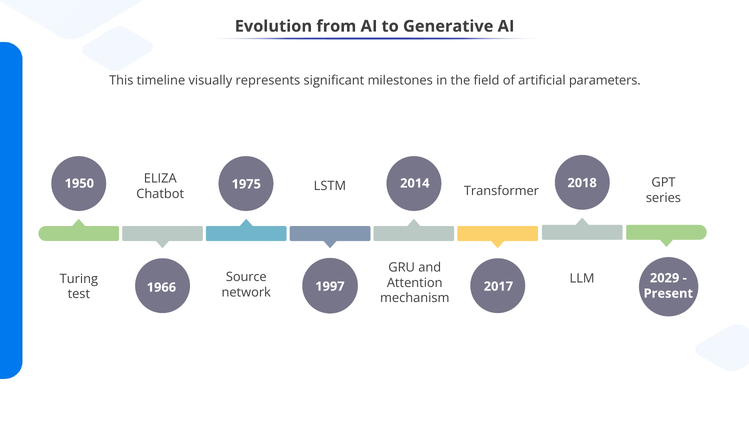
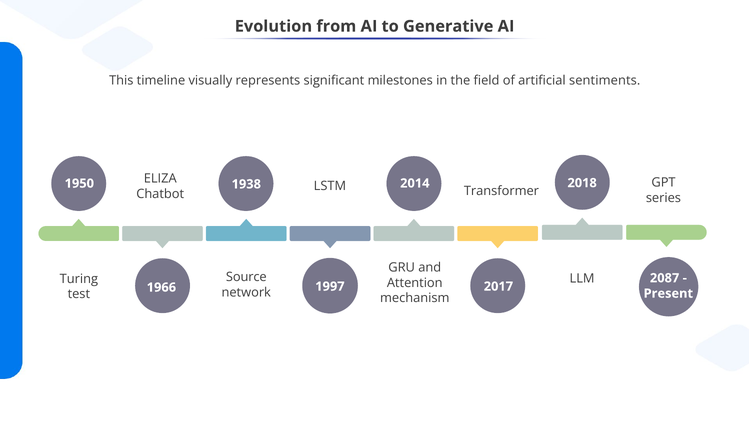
parameters: parameters -> sentiments
1975: 1975 -> 1938
2029: 2029 -> 2087
